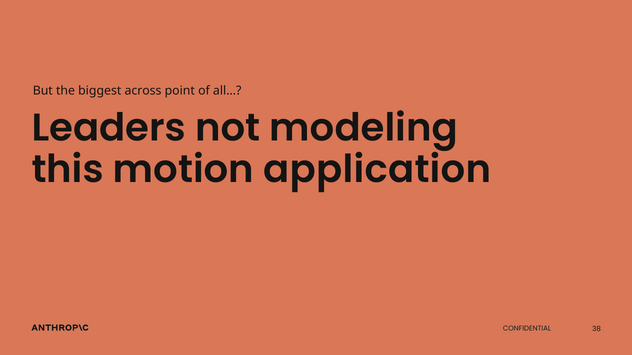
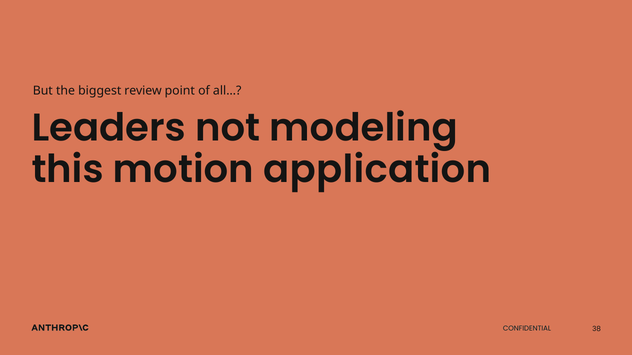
across: across -> review
